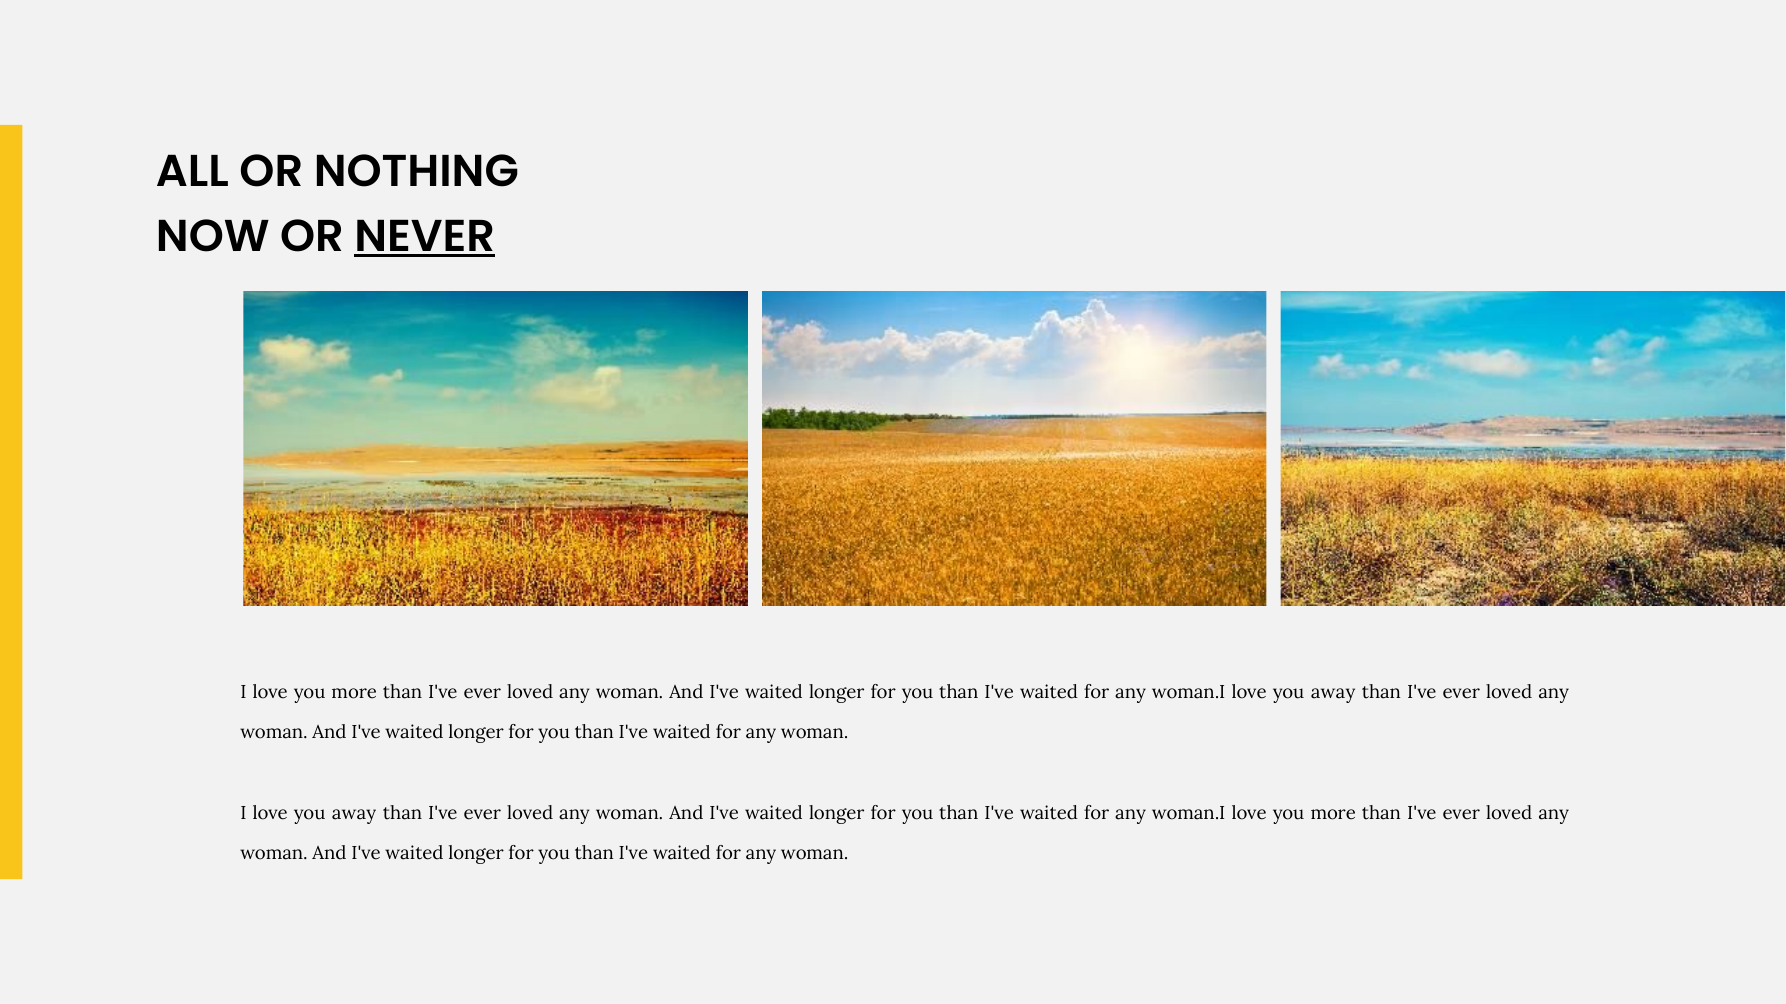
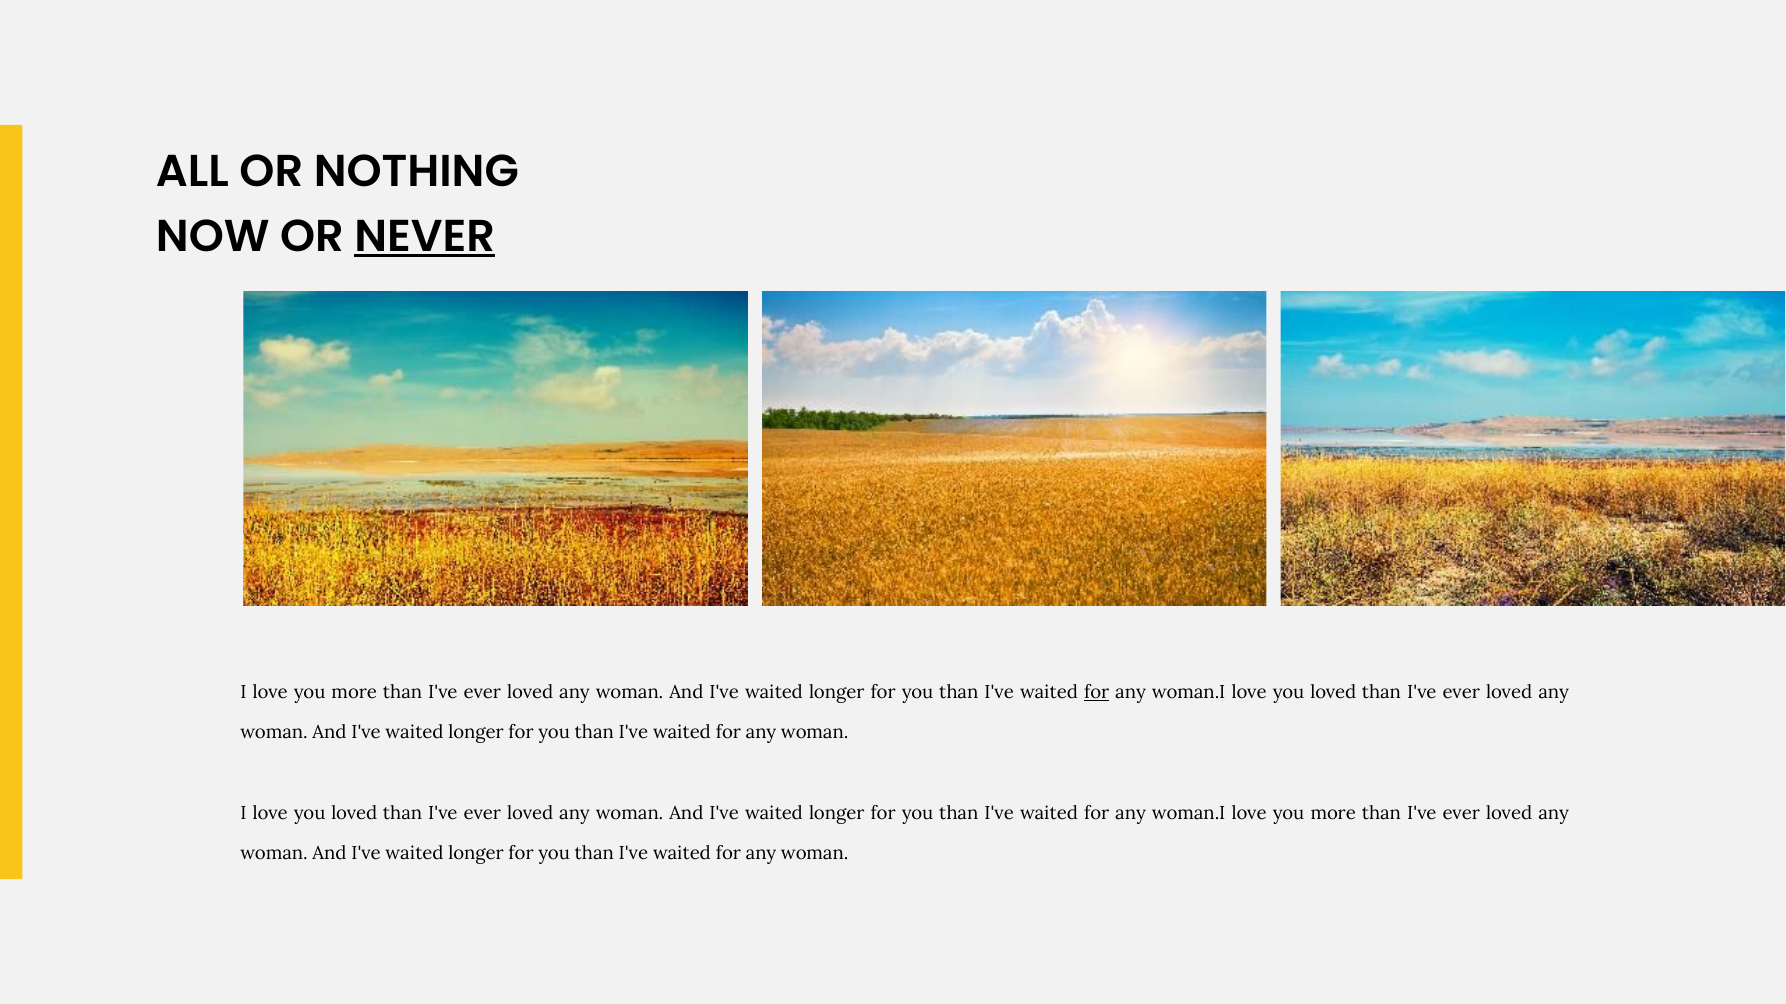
for at (1097, 693) underline: none -> present
woman.I love you away: away -> loved
I love you away: away -> loved
